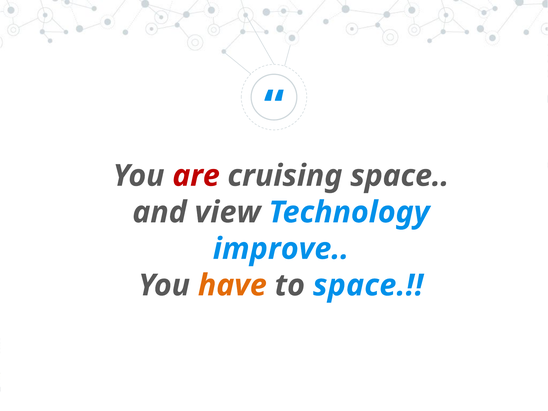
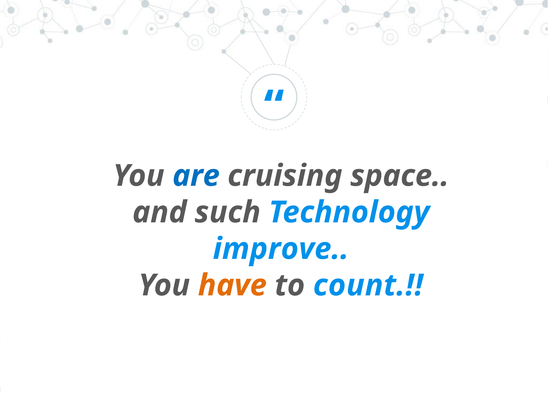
are colour: red -> blue
view: view -> such
to space: space -> count
